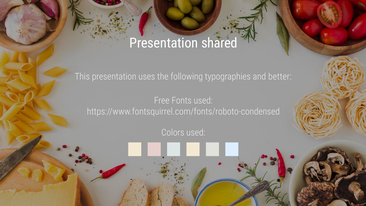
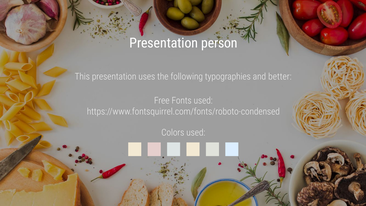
shared: shared -> person
